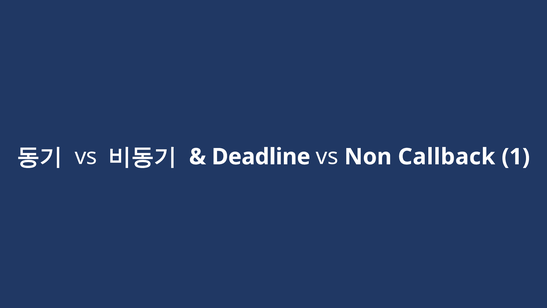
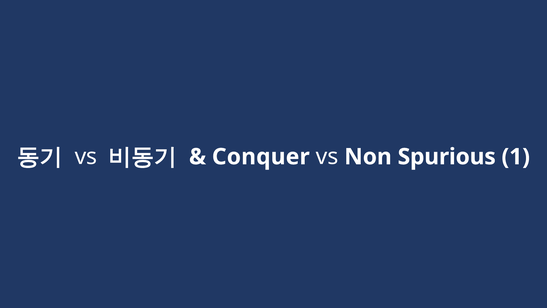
Deadline: Deadline -> Conquer
Callback: Callback -> Spurious
